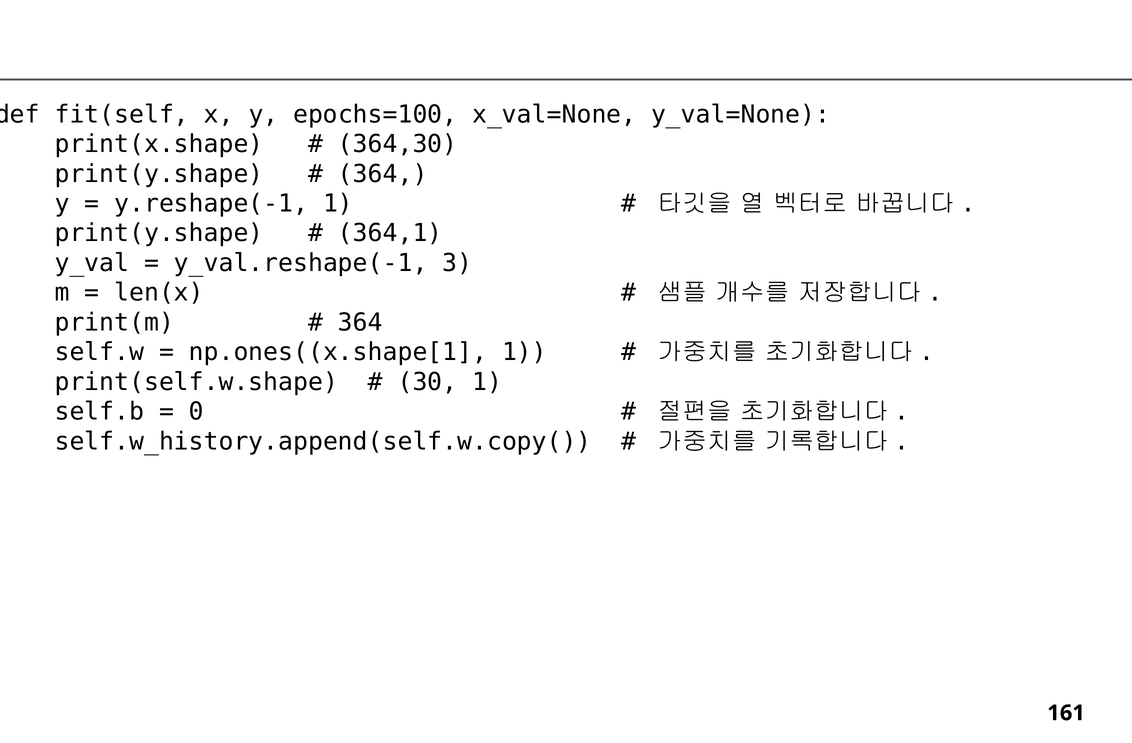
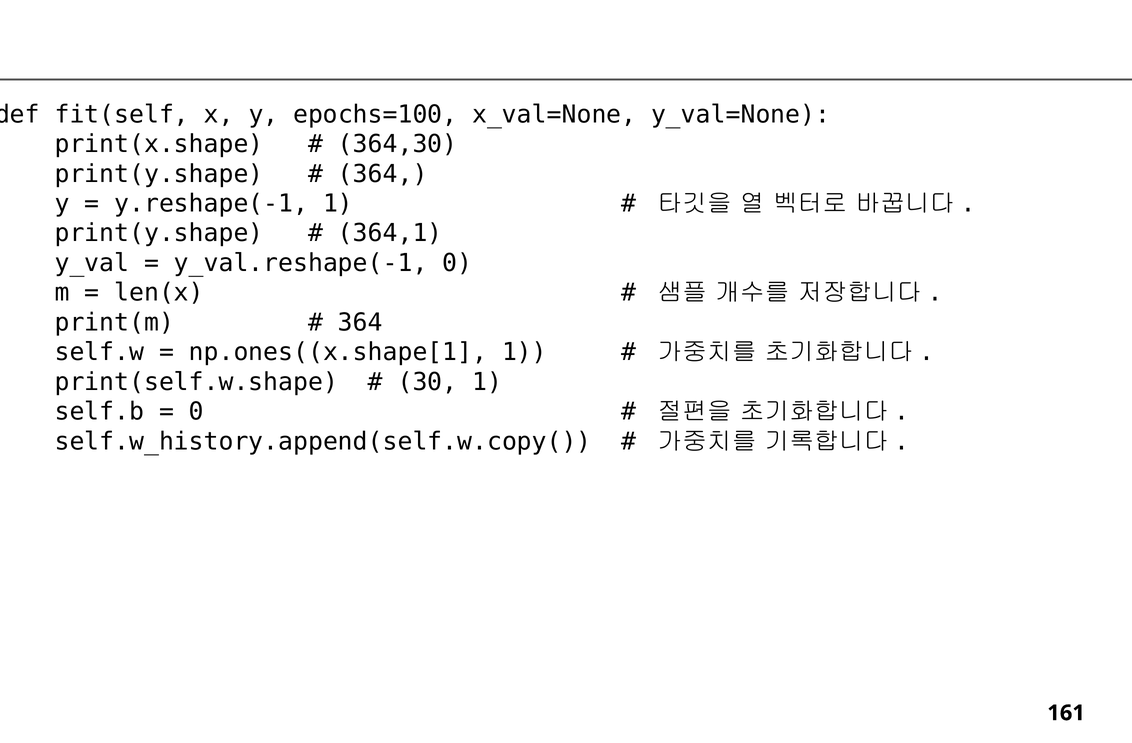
y_val.reshape(-1 3: 3 -> 0
